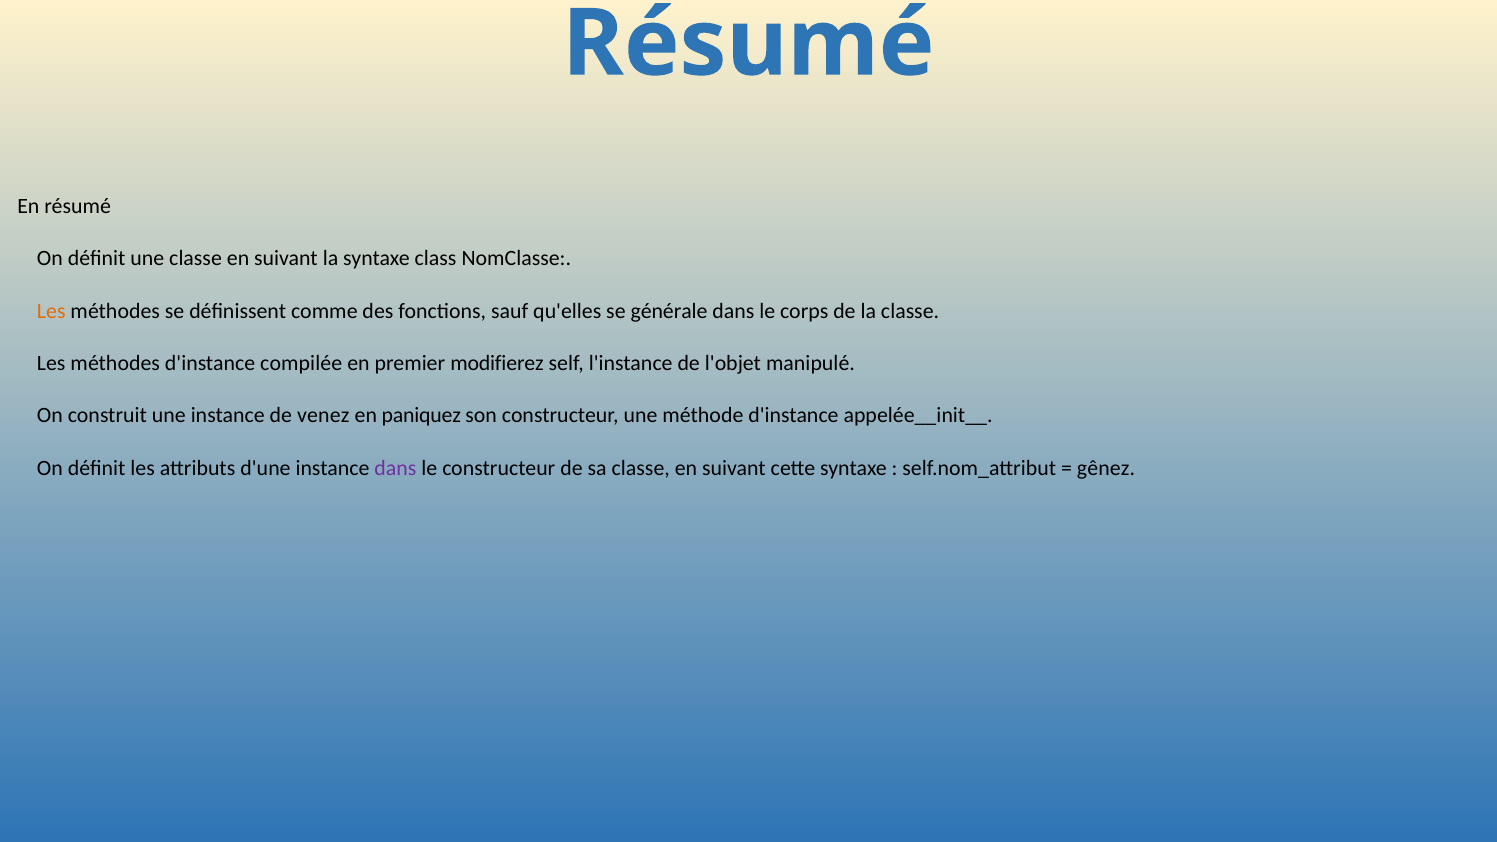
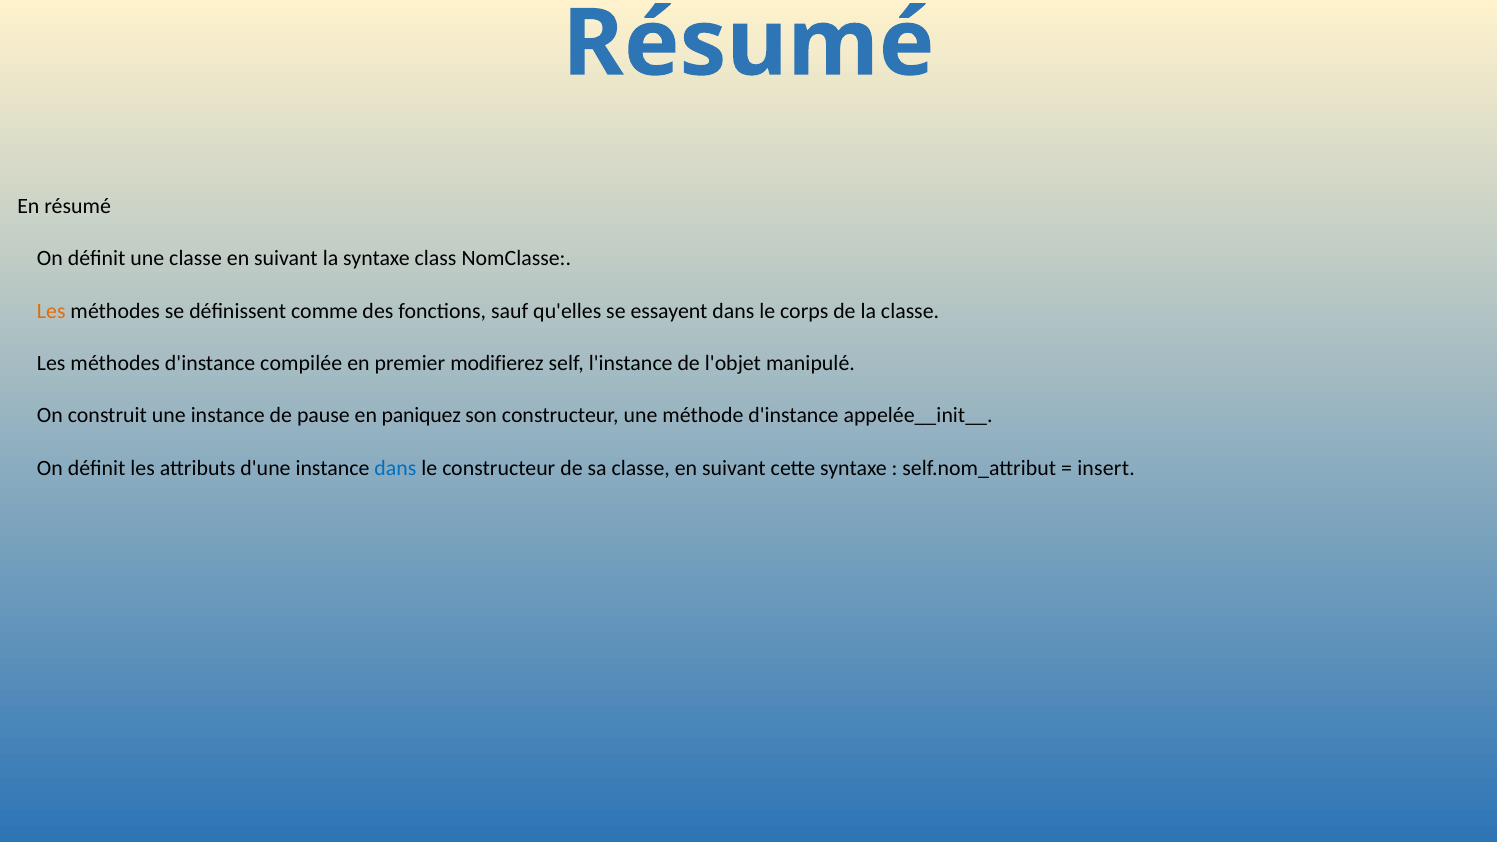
générale: générale -> essayent
venez: venez -> pause
dans at (395, 468) colour: purple -> blue
gênez: gênez -> insert
